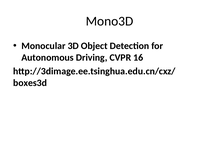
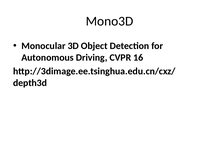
boxes3d: boxes3d -> depth3d
